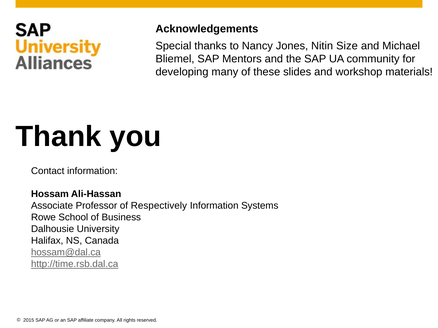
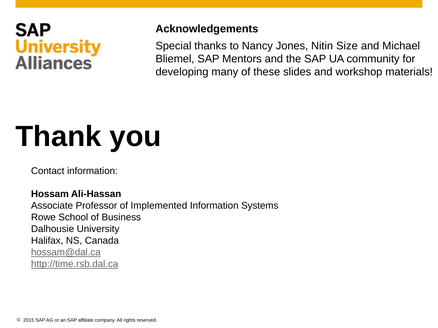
Respectively: Respectively -> Implemented
